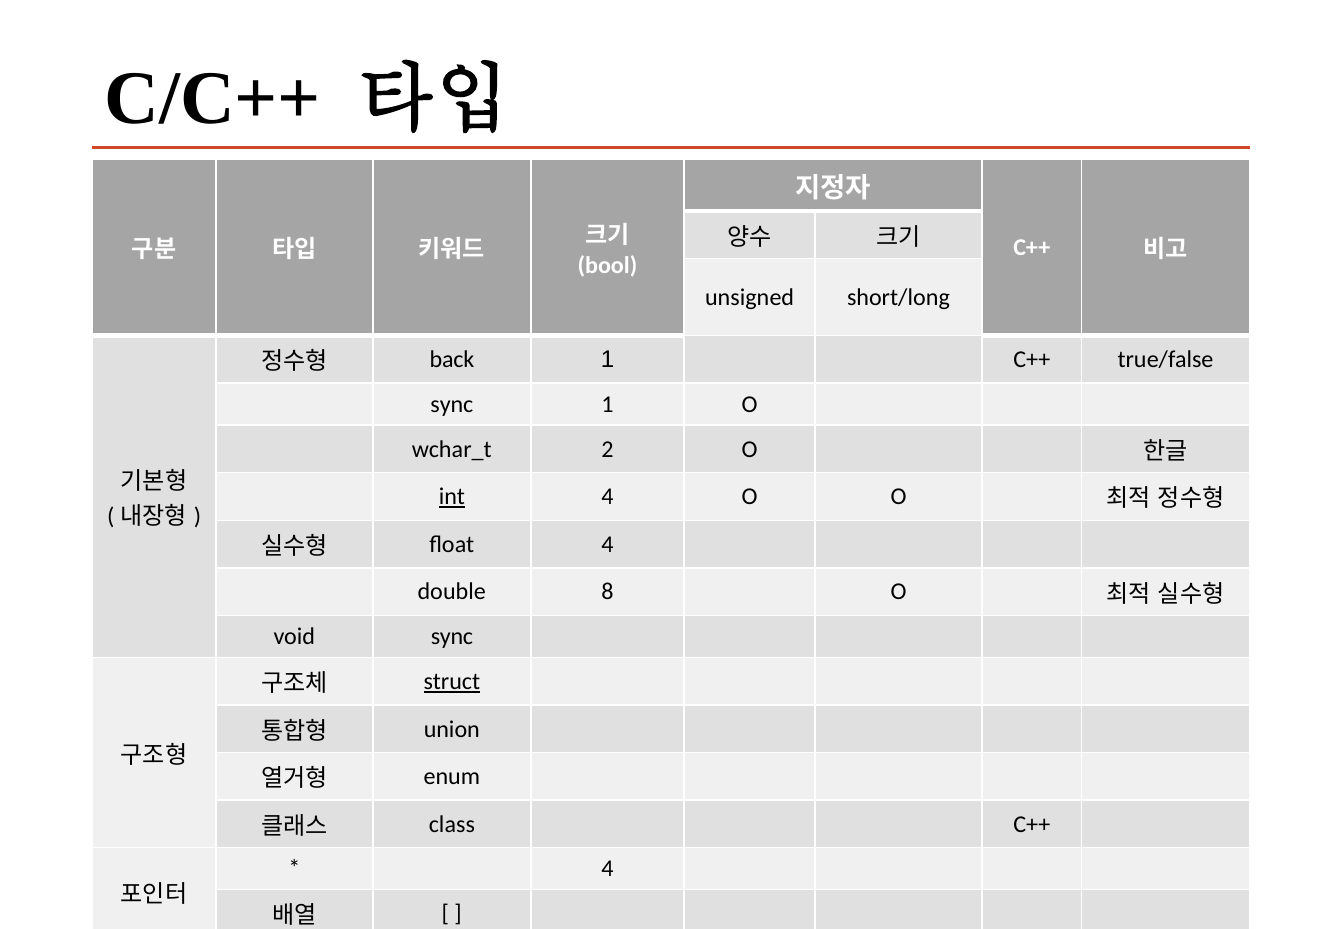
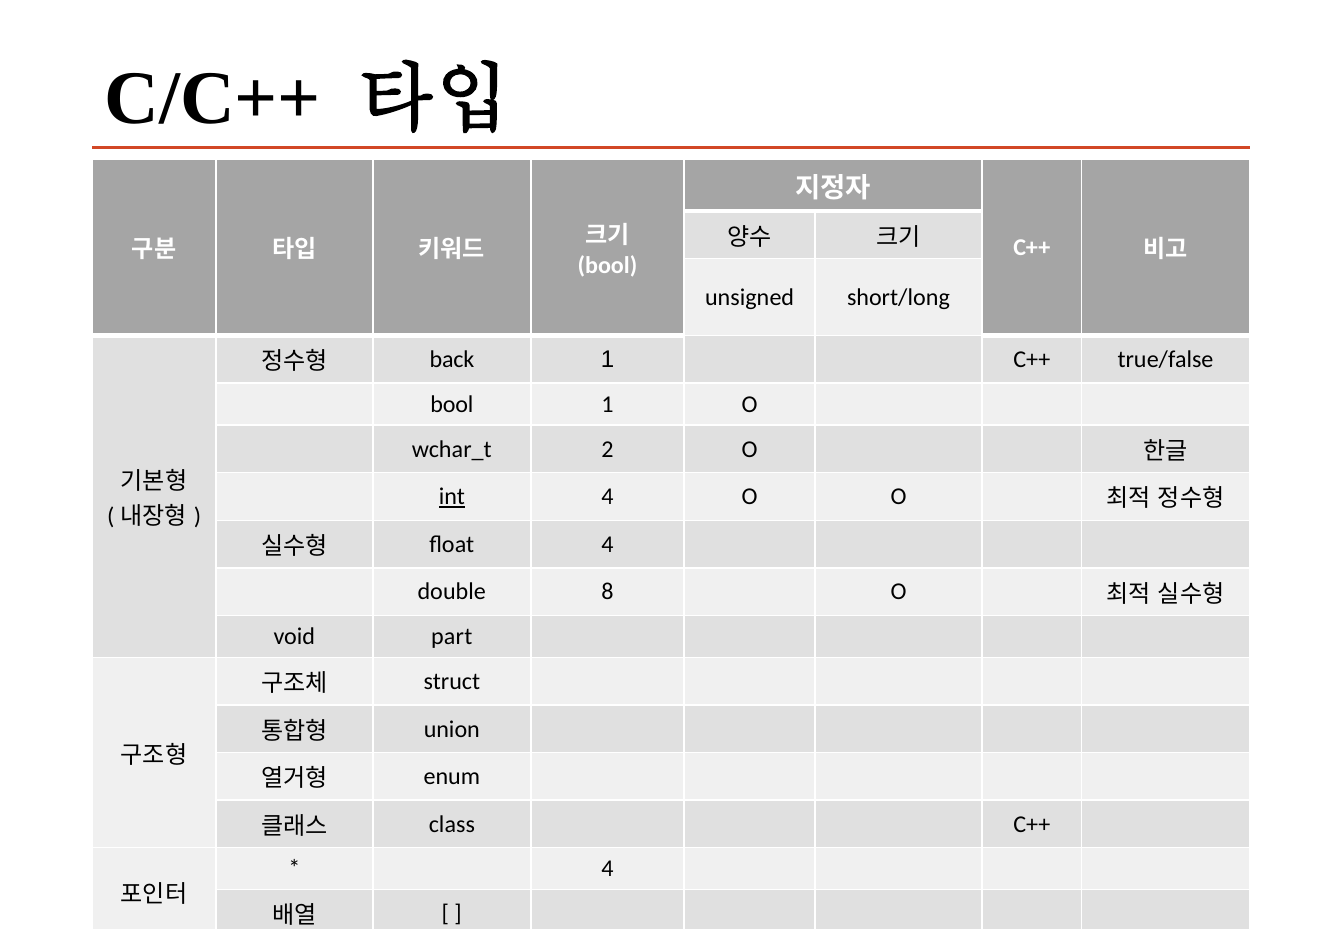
sync at (452, 404): sync -> bool
void sync: sync -> part
struct underline: present -> none
